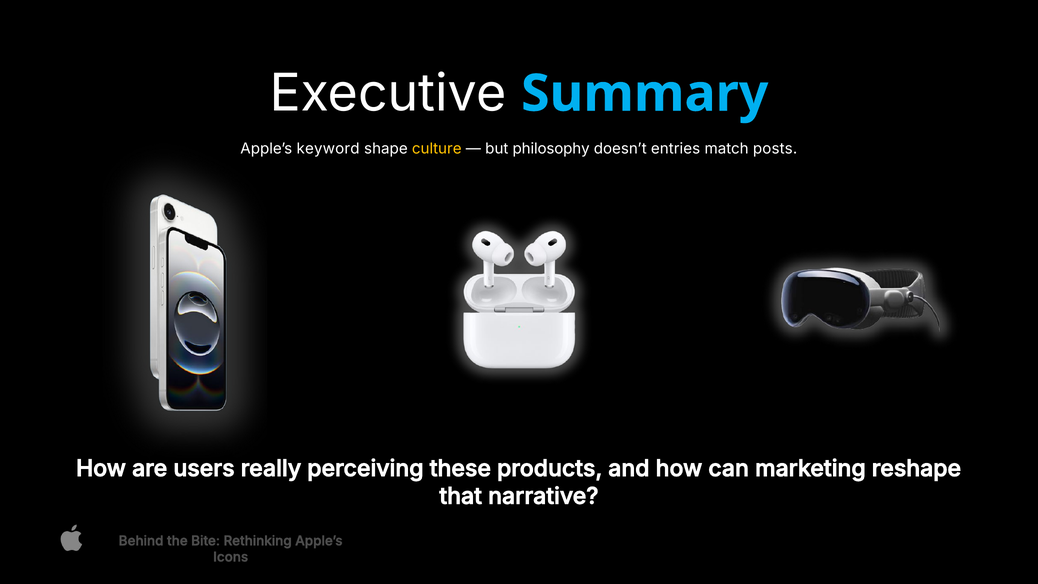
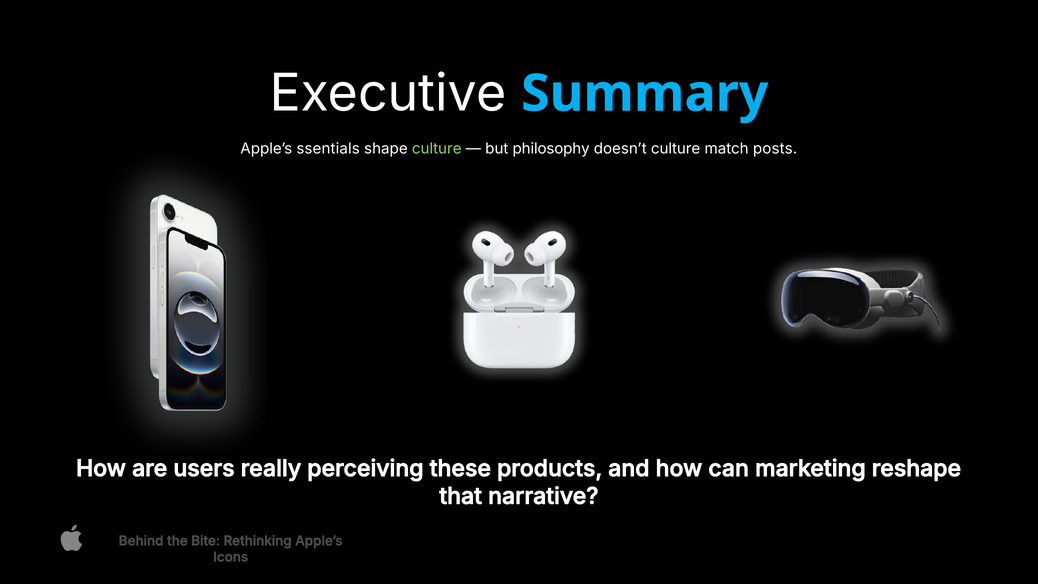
keyword: keyword -> ssentials
culture at (437, 149) colour: yellow -> light green
doesn’t entries: entries -> culture
